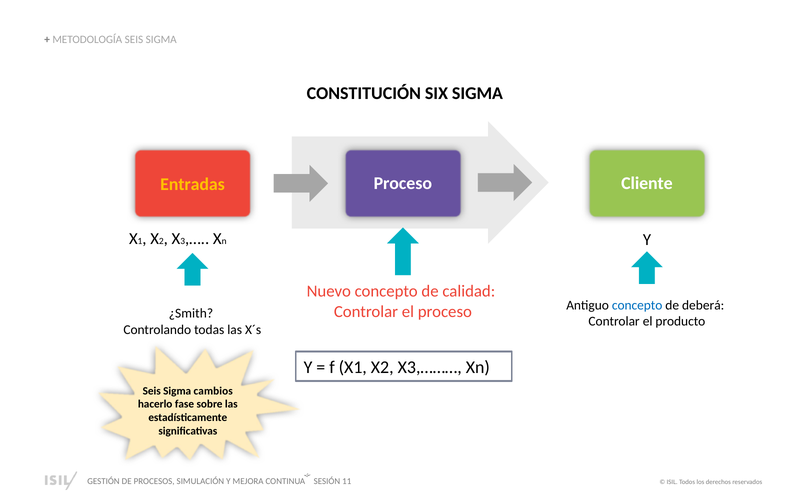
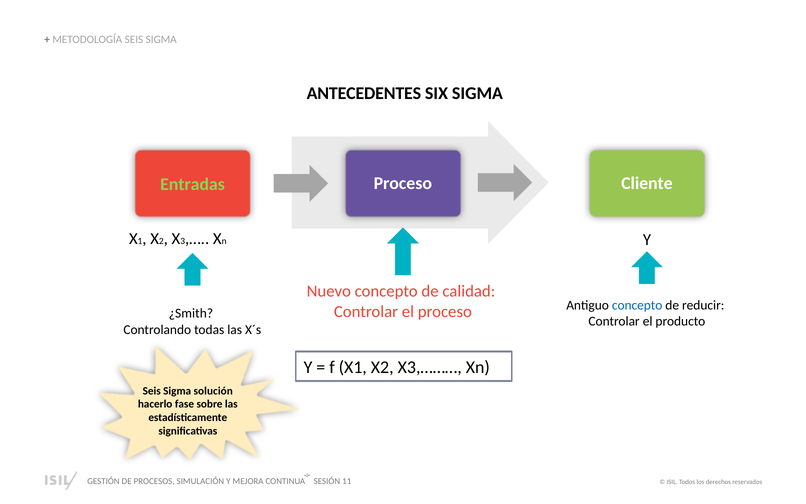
CONSTITUCIÓN: CONSTITUCIÓN -> ANTECEDENTES
Entradas colour: yellow -> light green
deberá: deberá -> reducir
cambios: cambios -> solución
